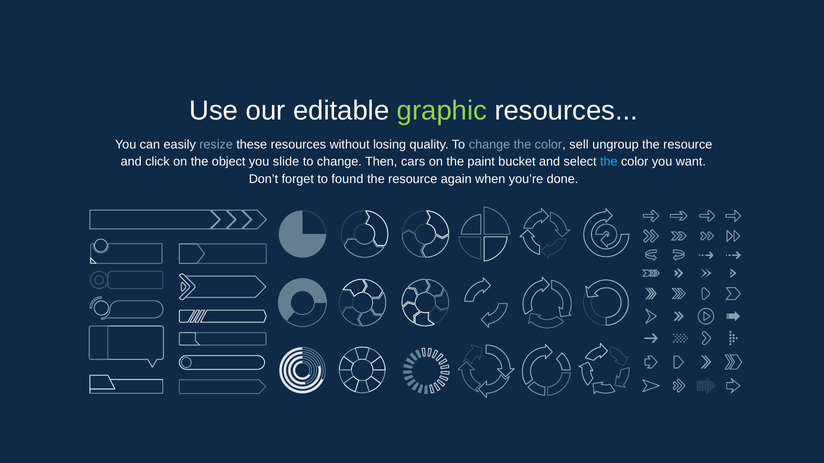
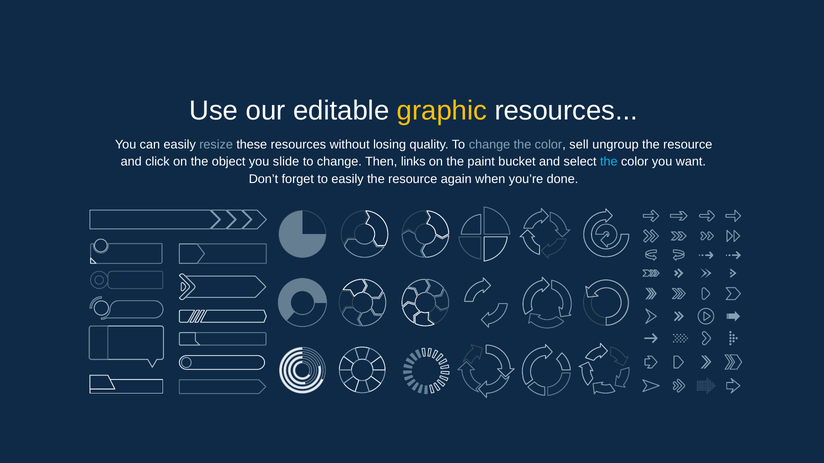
graphic colour: light green -> yellow
cars: cars -> links
to found: found -> easily
